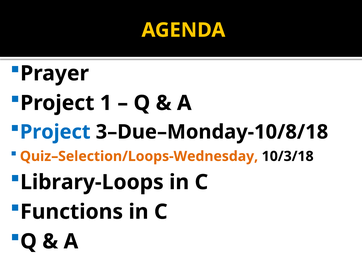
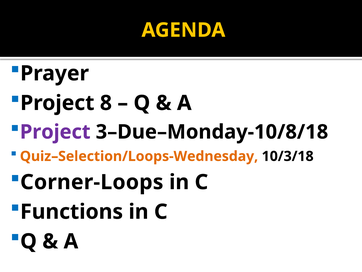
1: 1 -> 8
Project at (55, 132) colour: blue -> purple
Library-Loops: Library-Loops -> Corner-Loops
